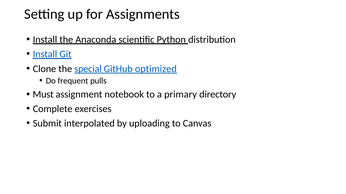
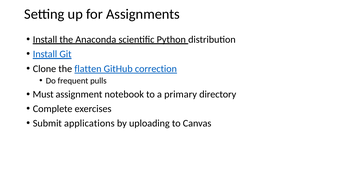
special: special -> flatten
optimized: optimized -> correction
interpolated: interpolated -> applications
